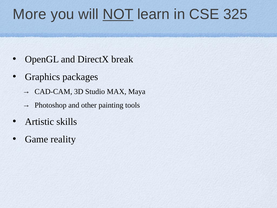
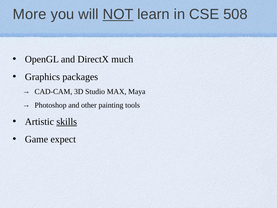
325: 325 -> 508
break: break -> much
skills underline: none -> present
reality: reality -> expect
